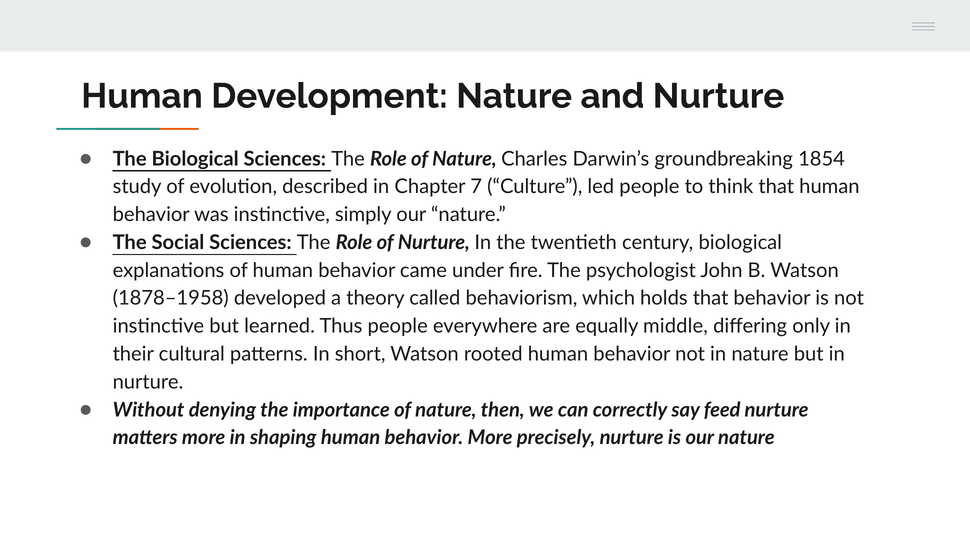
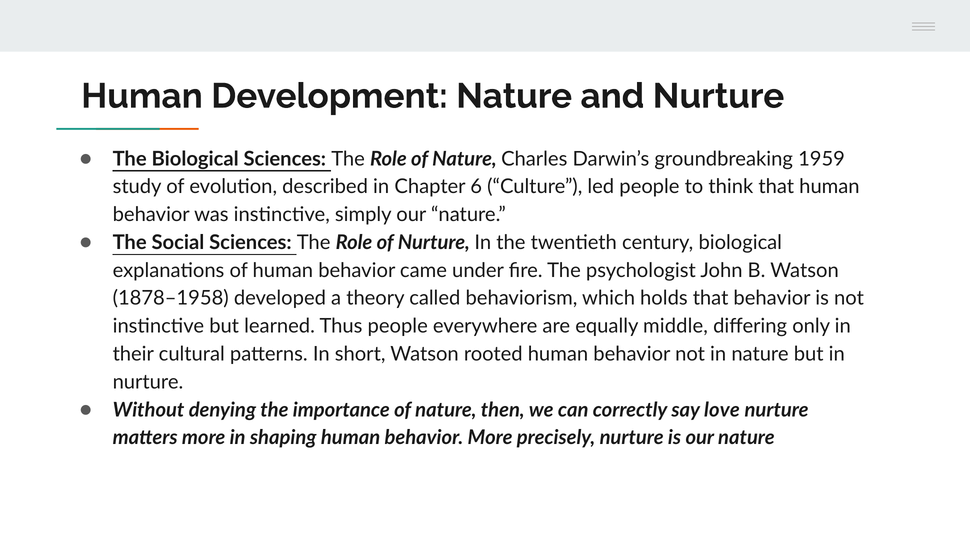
1854: 1854 -> 1959
7: 7 -> 6
feed: feed -> love
